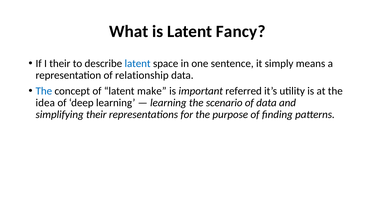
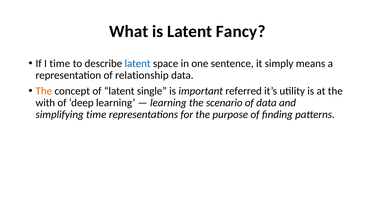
I their: their -> time
The at (44, 91) colour: blue -> orange
make: make -> single
idea: idea -> with
simplifying their: their -> time
